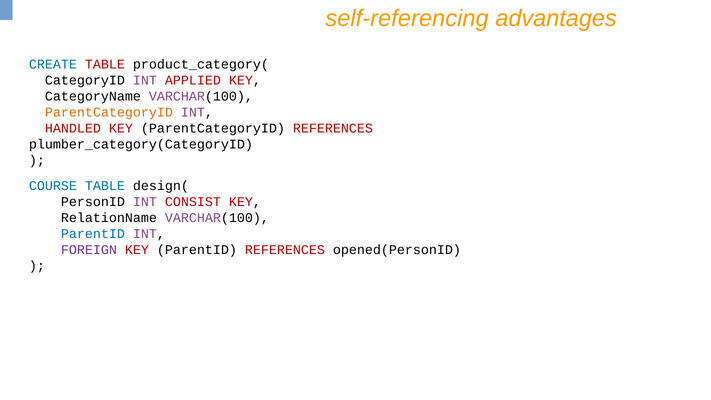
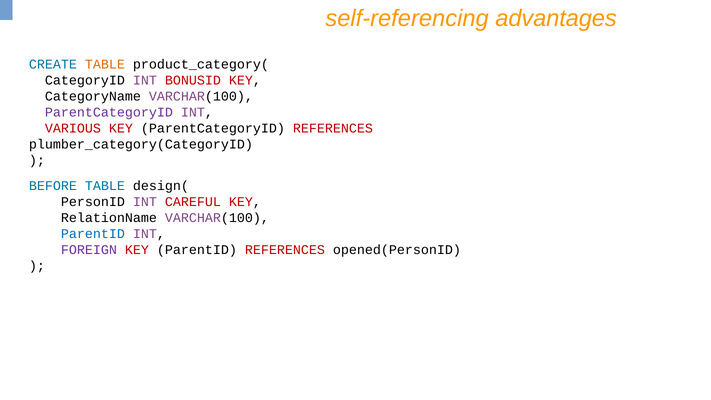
TABLE at (105, 65) colour: red -> orange
APPLIED: APPLIED -> BONUSID
ParentCategoryID at (109, 113) colour: orange -> purple
HANDLED: HANDLED -> VARIOUS
COURSE: COURSE -> BEFORE
CONSIST: CONSIST -> CAREFUL
